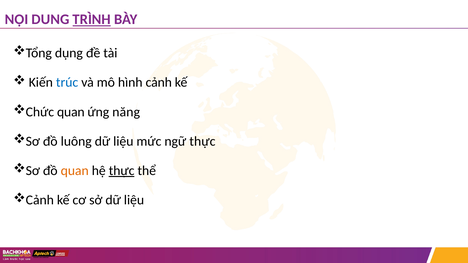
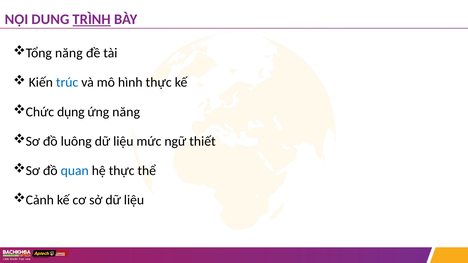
Tổng dụng: dụng -> năng
hình cảnh: cảnh -> thực
Chức quan: quan -> dụng
ngữ thực: thực -> thiết
quan at (75, 171) colour: orange -> blue
thực at (122, 171) underline: present -> none
